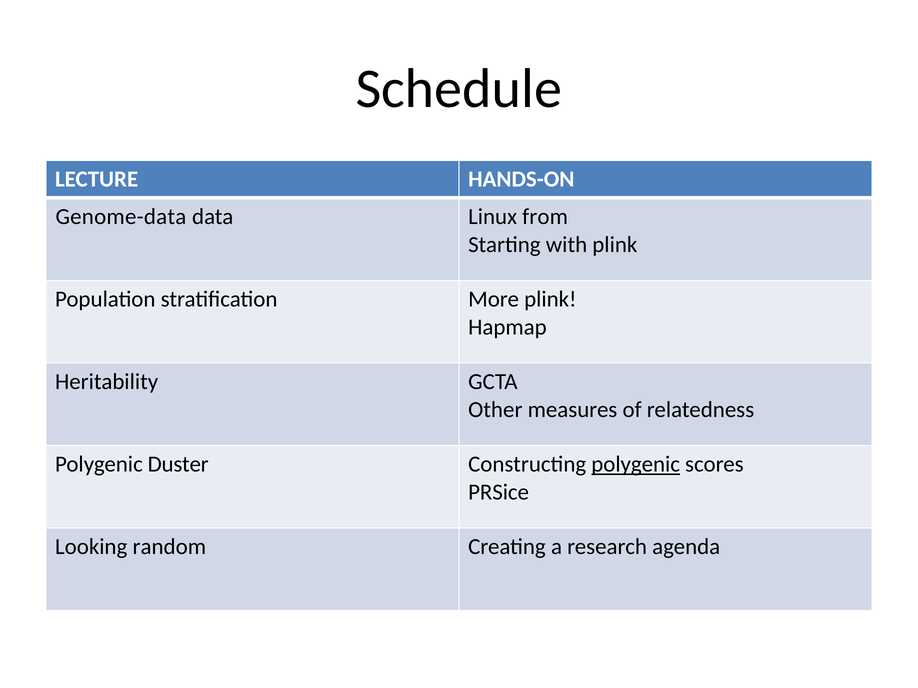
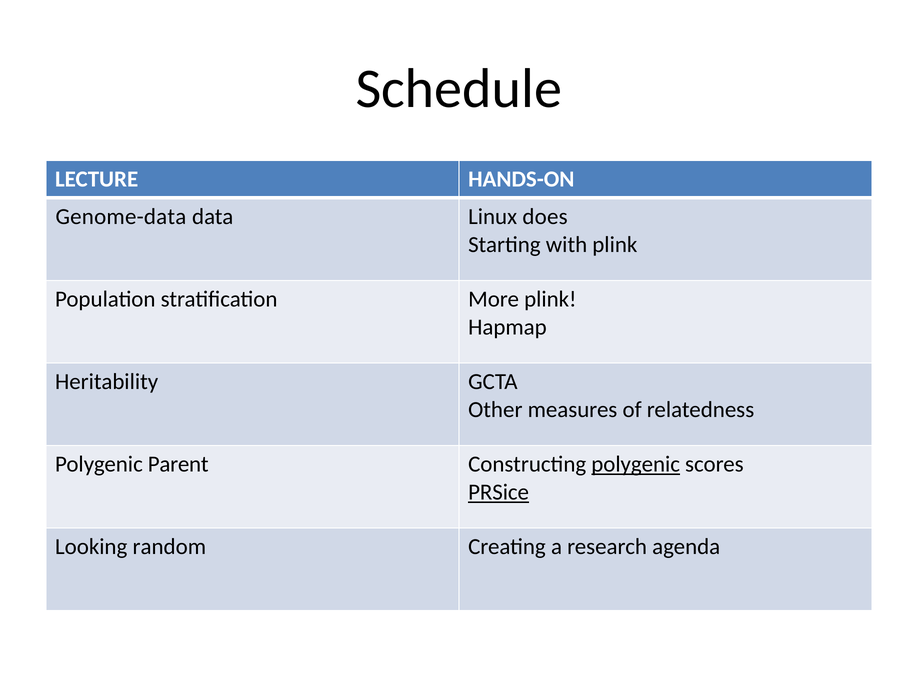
from: from -> does
Duster: Duster -> Parent
PRSice underline: none -> present
